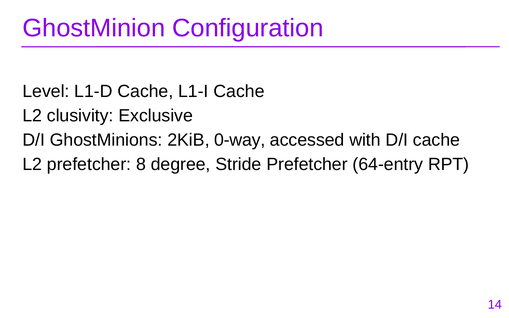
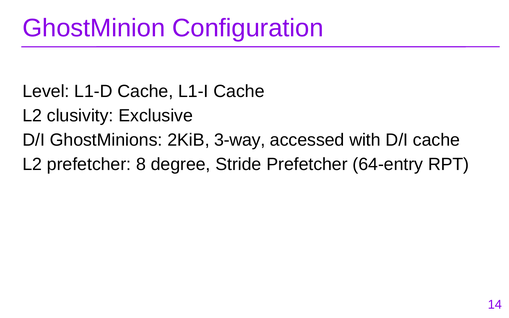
0-way: 0-way -> 3-way
